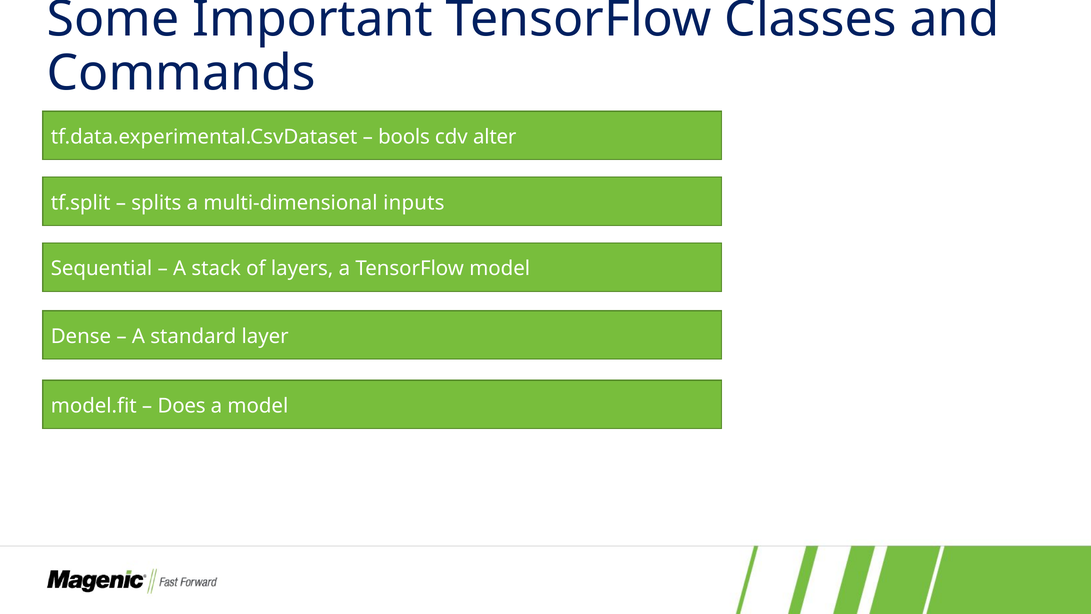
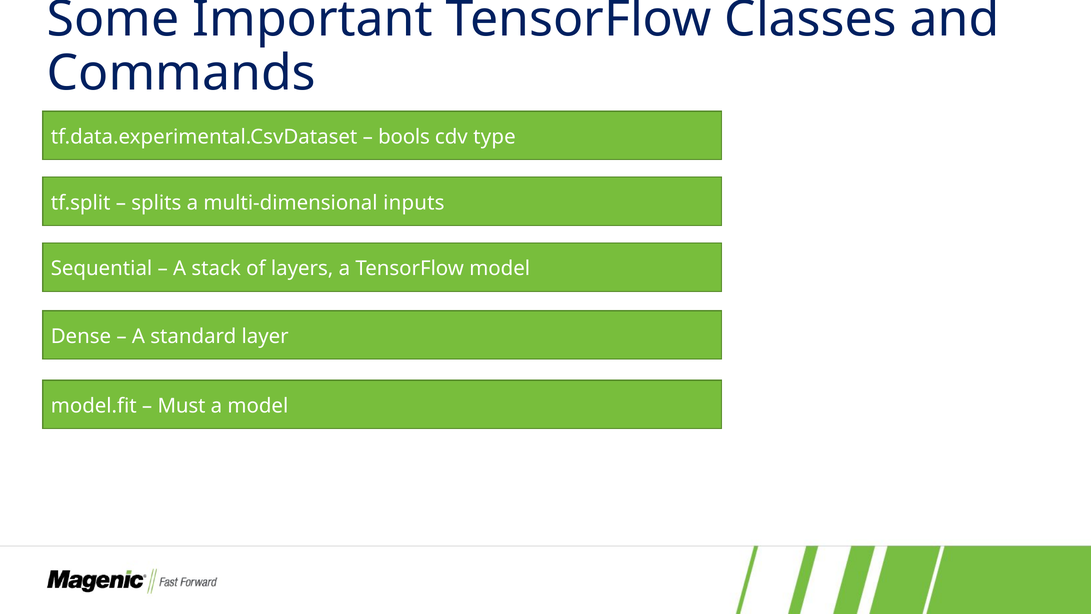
alter: alter -> type
Does: Does -> Must
